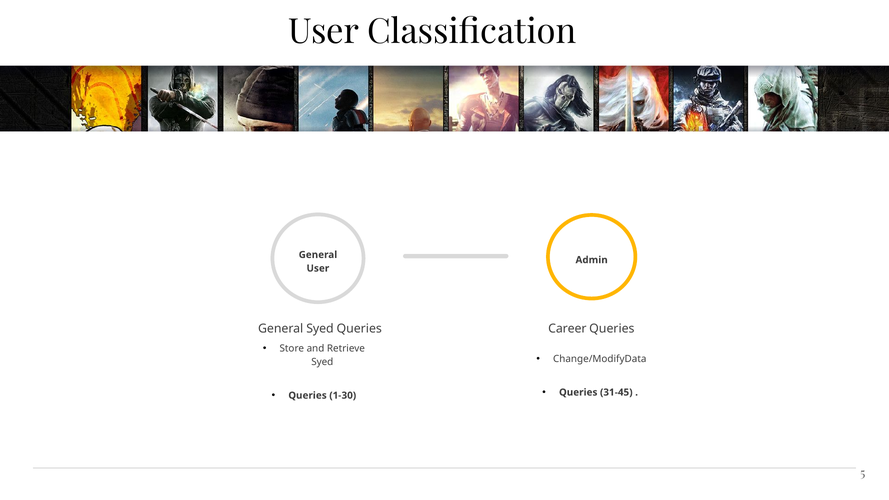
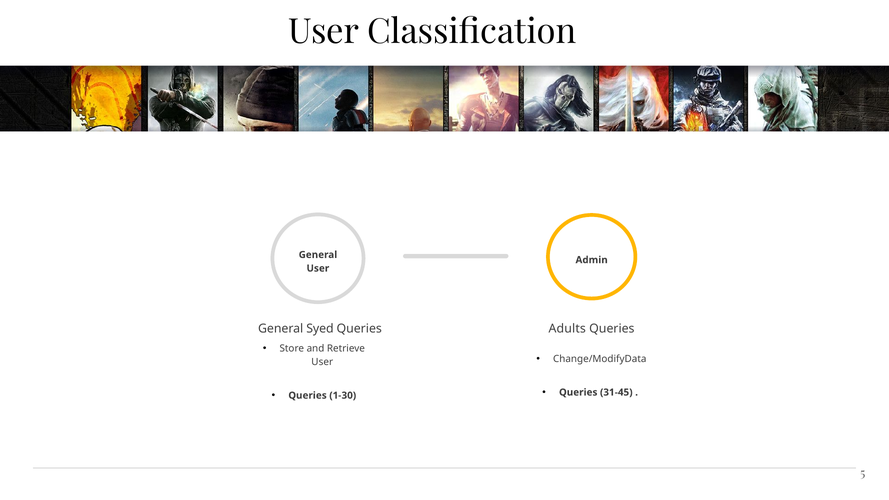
Career: Career -> Adults
Syed at (322, 362): Syed -> User
